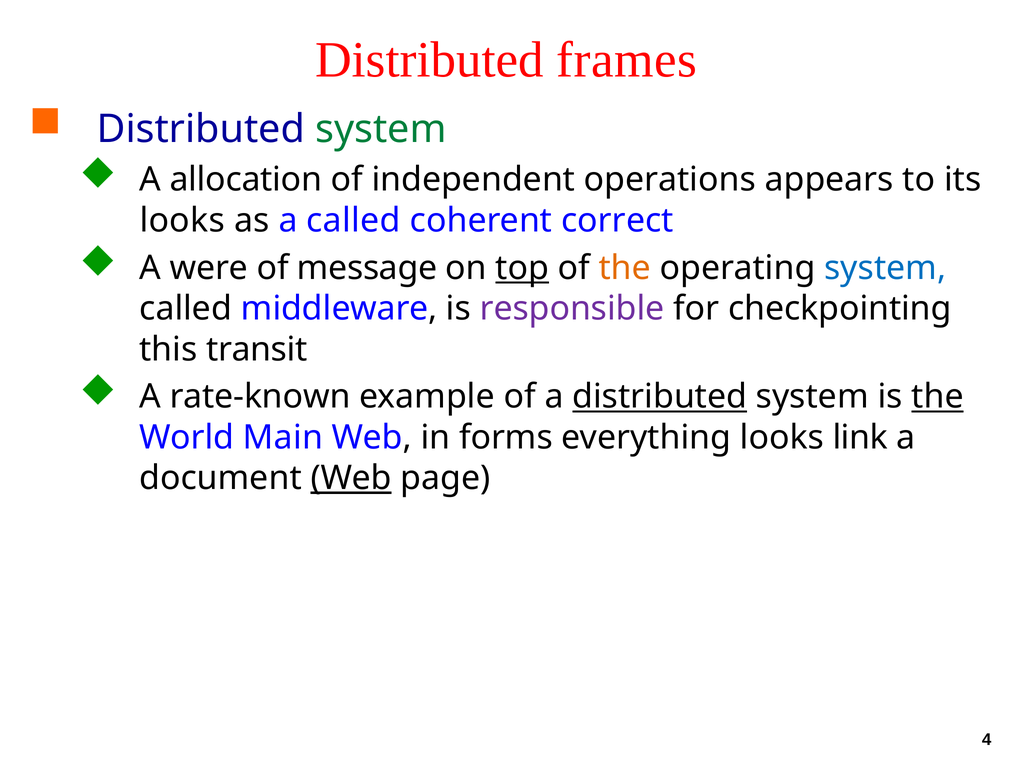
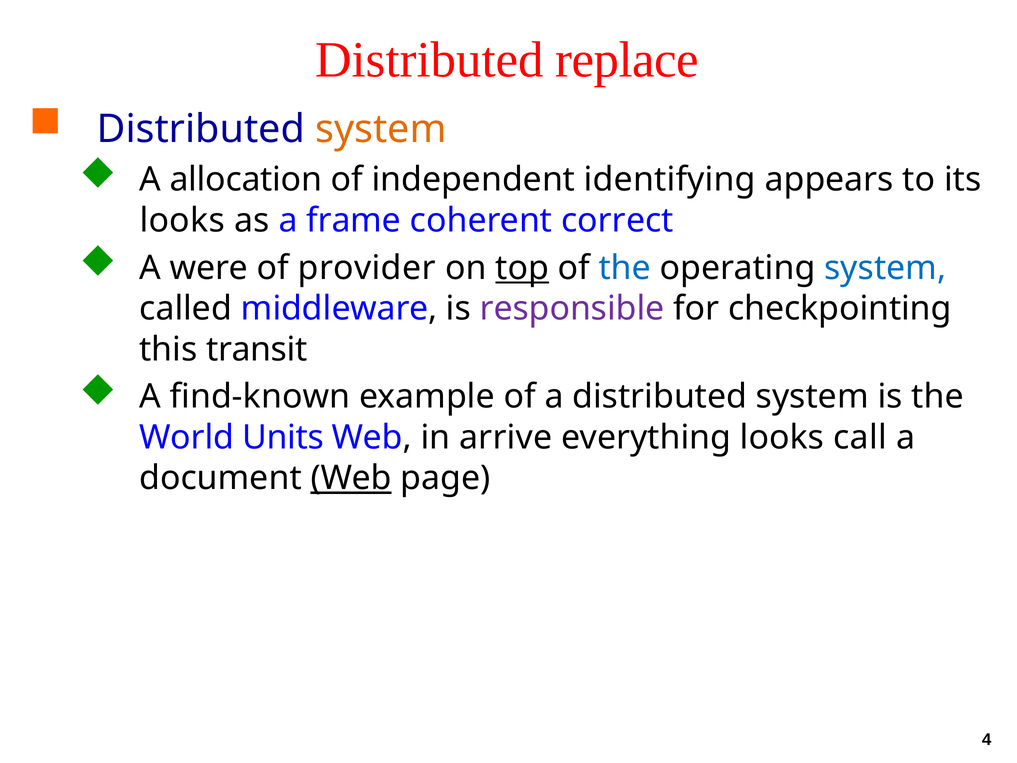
frames: frames -> replace
system at (381, 129) colour: green -> orange
operations: operations -> identifying
a called: called -> frame
message: message -> provider
the at (625, 268) colour: orange -> blue
rate-known: rate-known -> find-known
distributed at (660, 397) underline: present -> none
the at (938, 397) underline: present -> none
Main: Main -> Units
forms: forms -> arrive
link: link -> call
